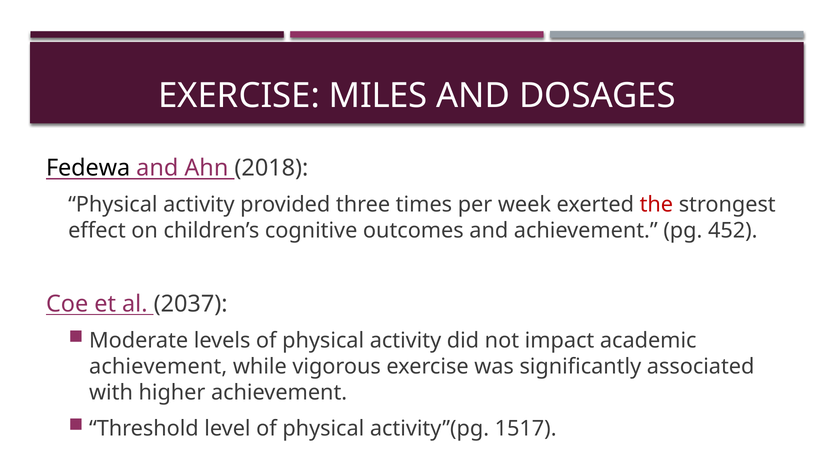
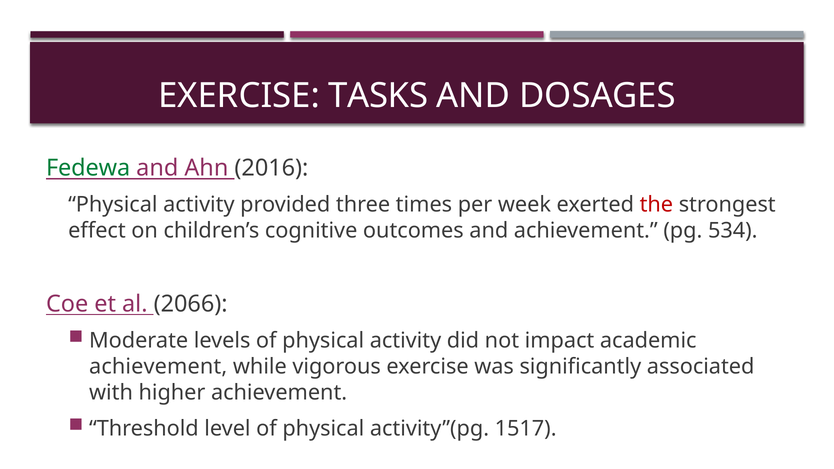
MILES: MILES -> TASKS
Fedewa colour: black -> green
2018: 2018 -> 2016
452: 452 -> 534
2037: 2037 -> 2066
